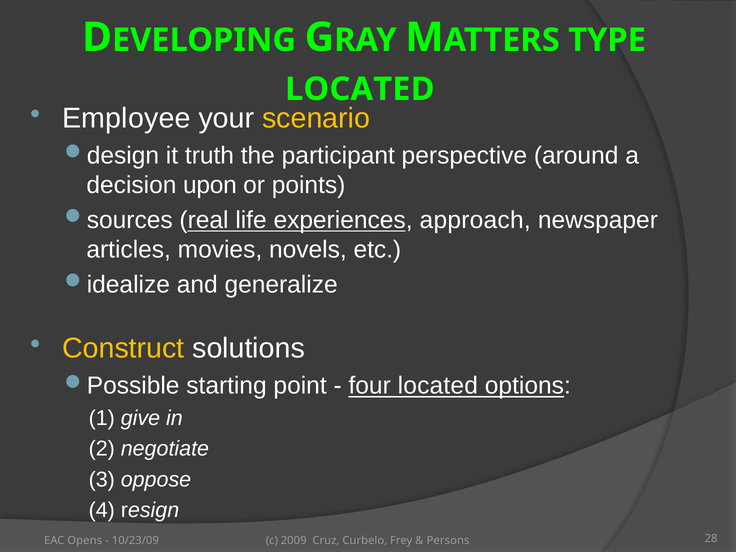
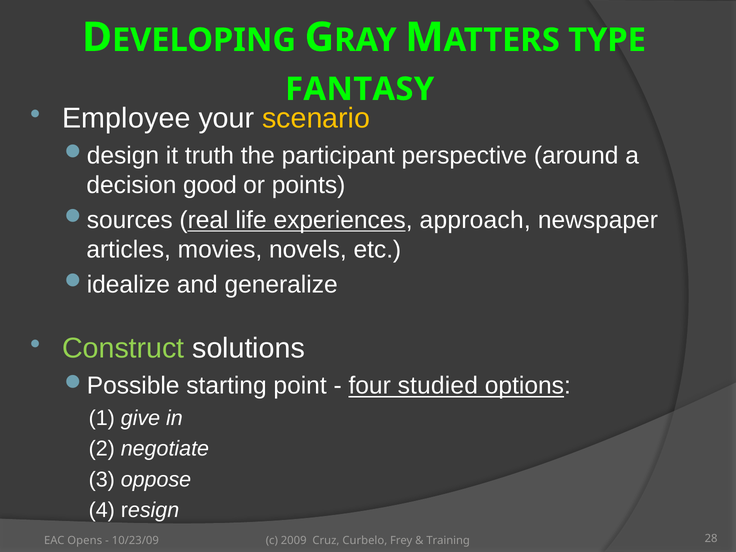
LOCATED at (360, 89): LOCATED -> FANTASY
upon: upon -> good
Construct colour: yellow -> light green
four located: located -> studied
Persons: Persons -> Training
